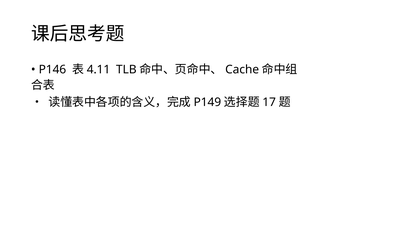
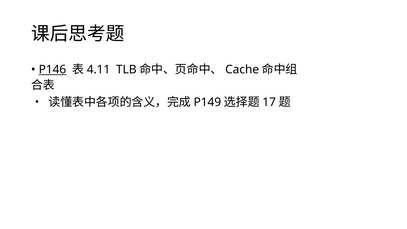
P146 underline: none -> present
